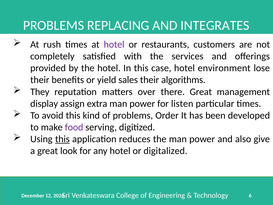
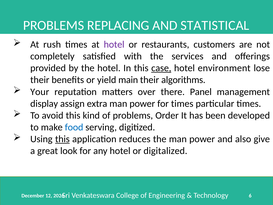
INTEGRATES: INTEGRATES -> STATISTICAL
case underline: none -> present
sales: sales -> main
They: They -> Your
there Great: Great -> Panel
for listen: listen -> times
food colour: purple -> blue
